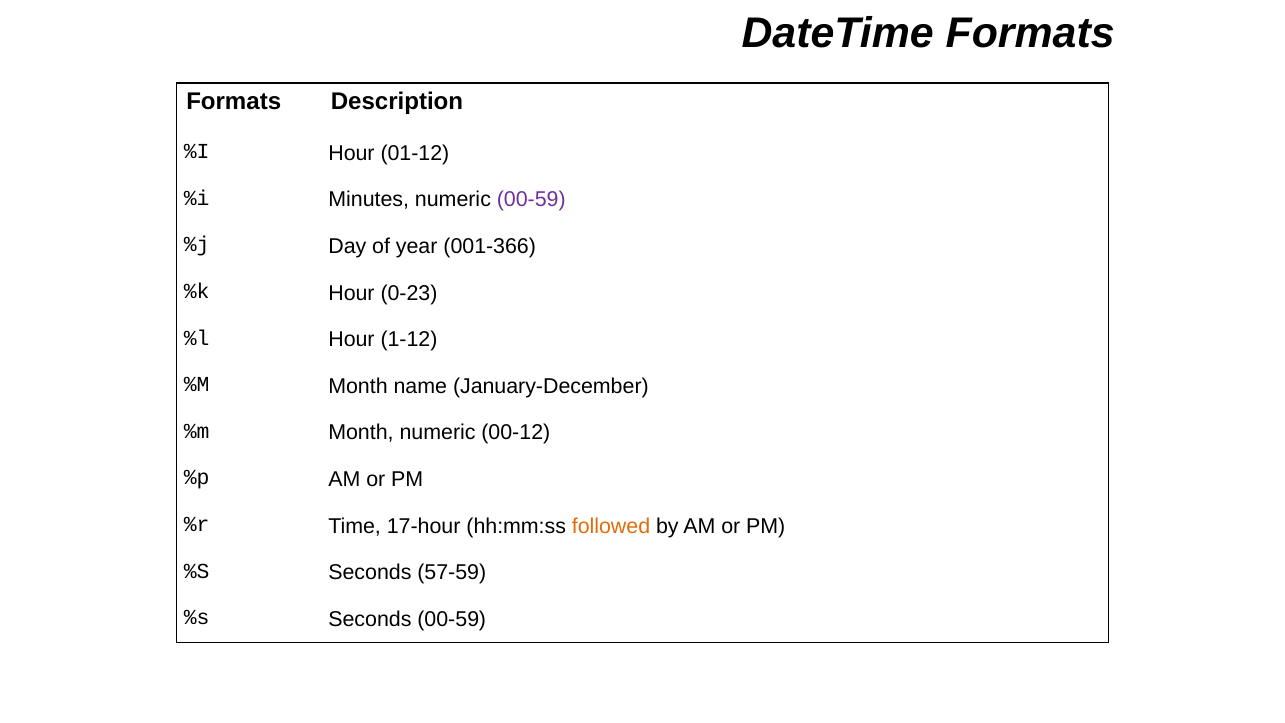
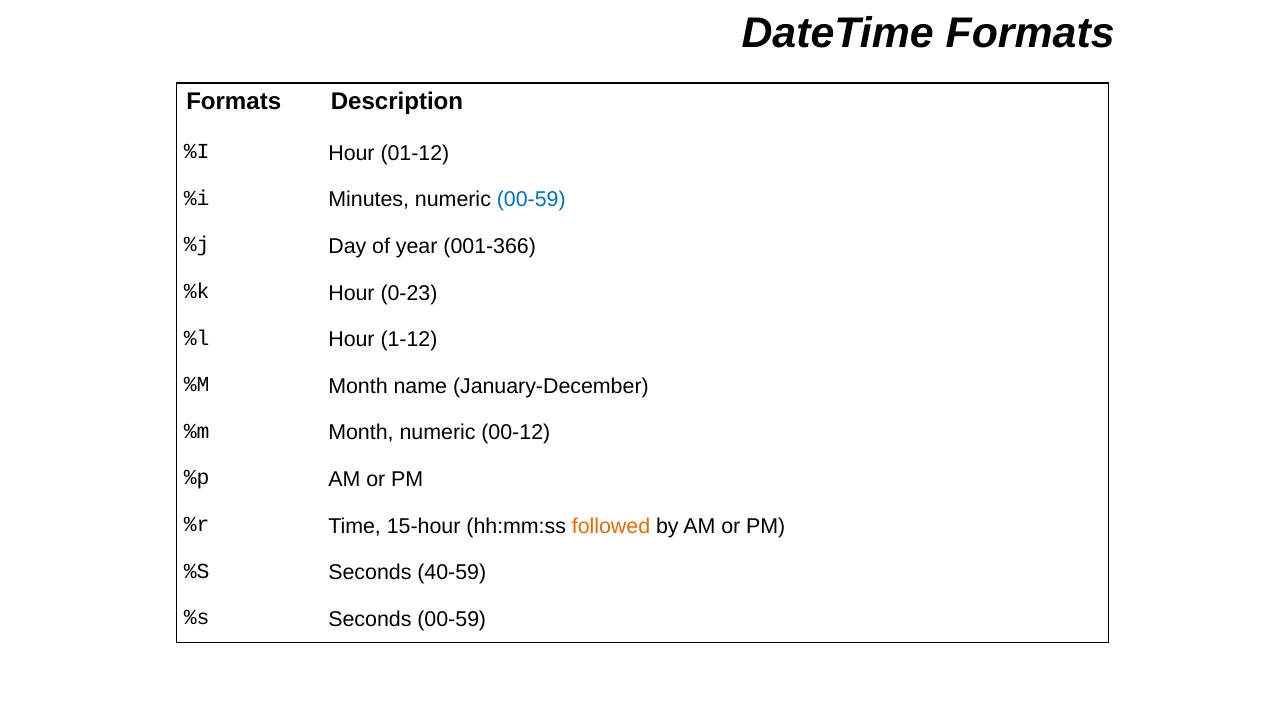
00-59 at (531, 200) colour: purple -> blue
17-hour: 17-hour -> 15-hour
57-59: 57-59 -> 40-59
